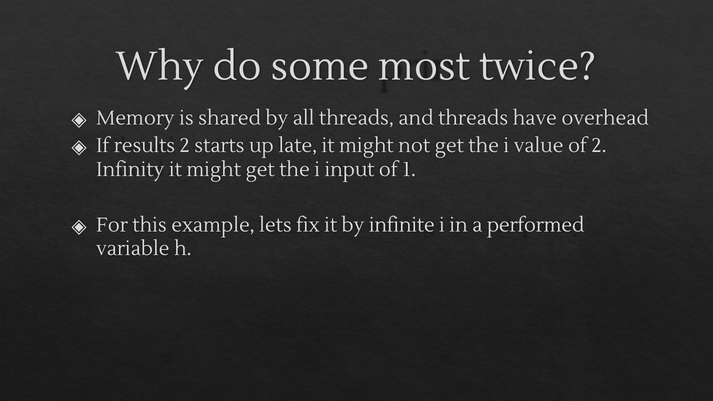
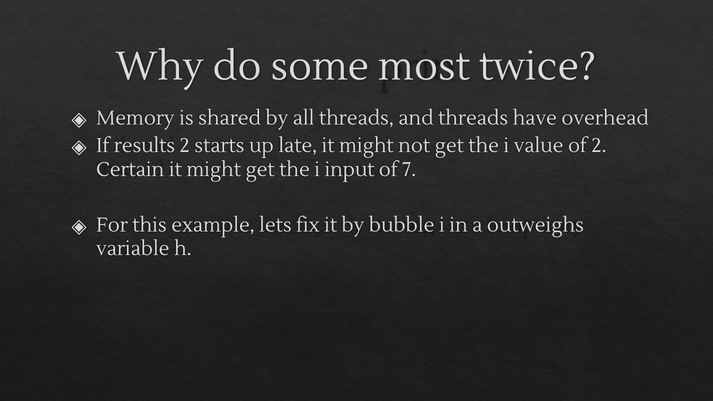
Infinity: Infinity -> Certain
1: 1 -> 7
infinite: infinite -> bubble
performed: performed -> outweighs
